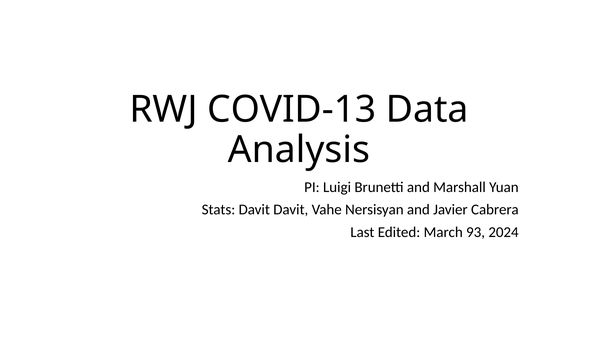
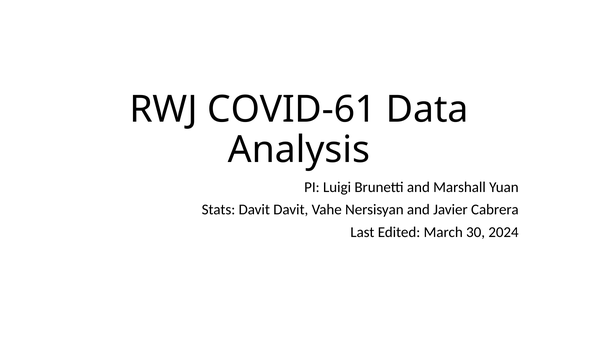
COVID-13: COVID-13 -> COVID-61
93: 93 -> 30
